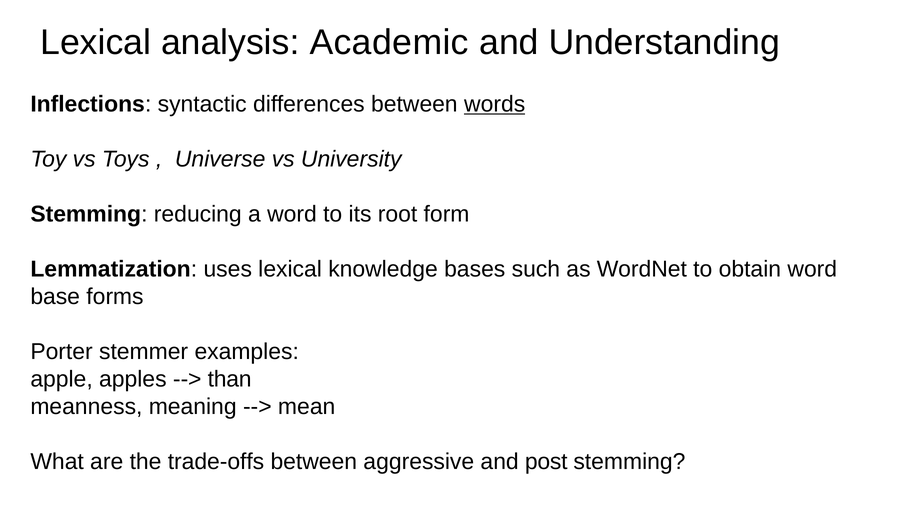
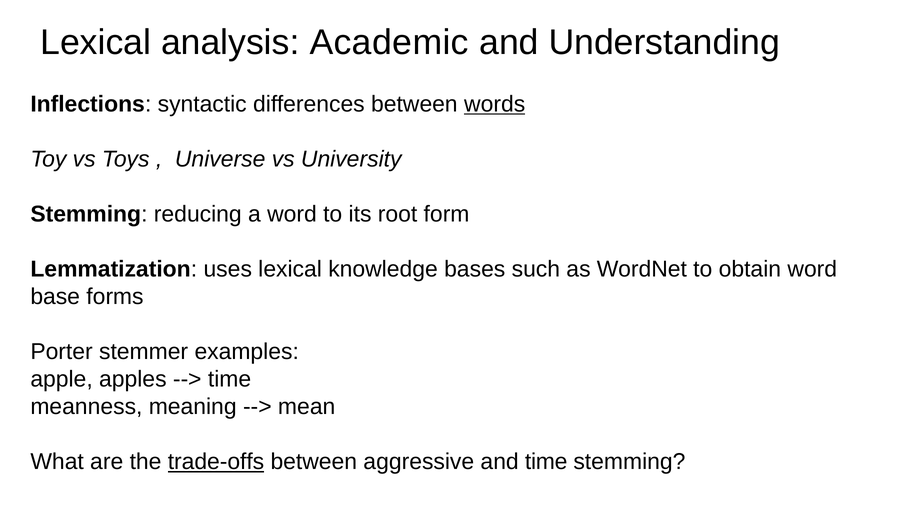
than at (230, 379): than -> time
trade-offs underline: none -> present
and post: post -> time
